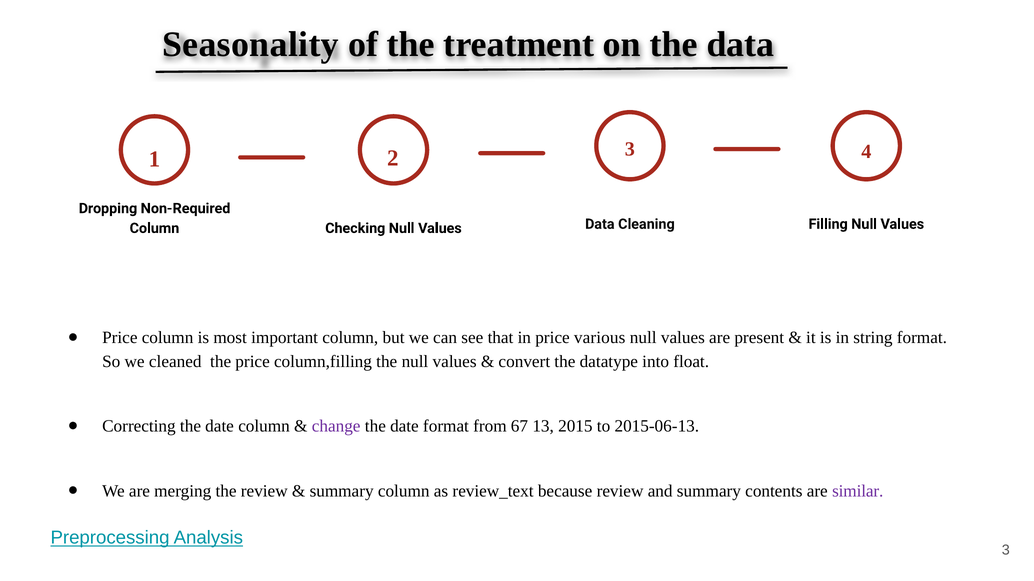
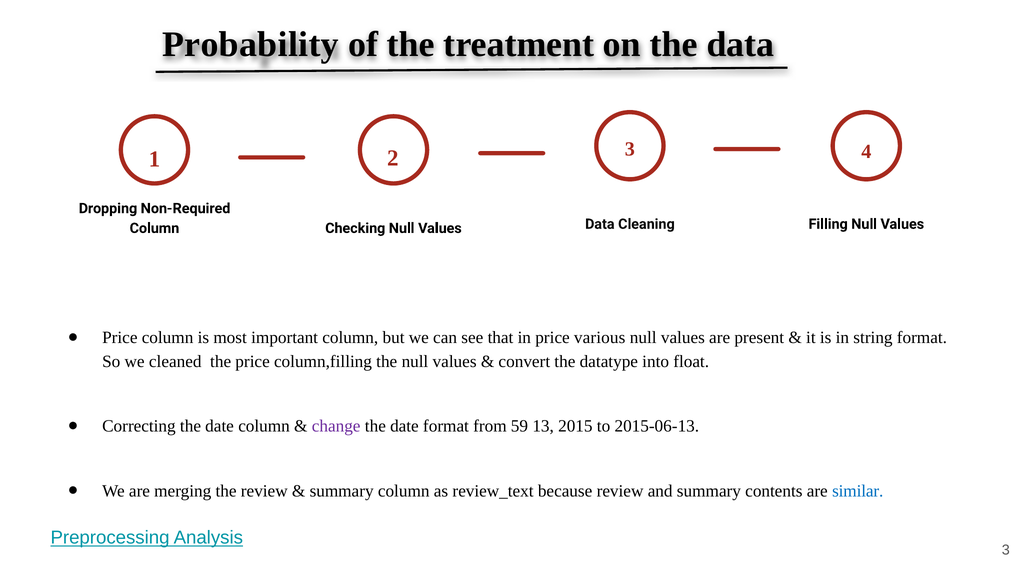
Seasonality: Seasonality -> Probability
67: 67 -> 59
similar colour: purple -> blue
